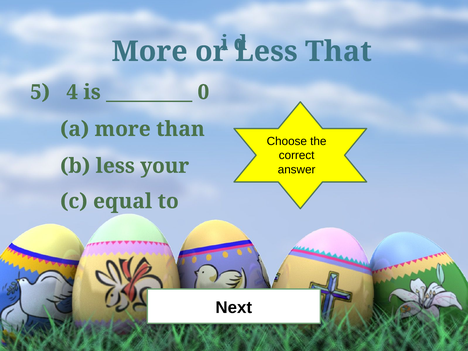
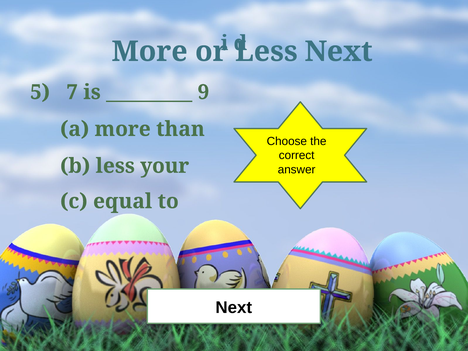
That at (338, 52): That -> Next
4: 4 -> 7
0: 0 -> 9
